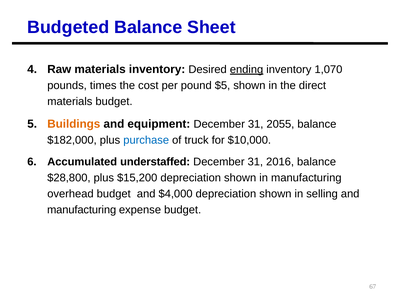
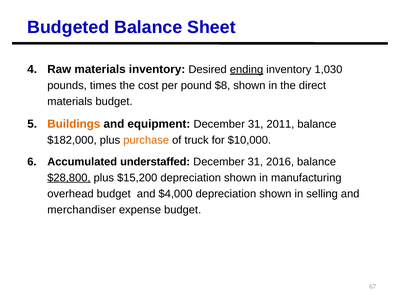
1,070: 1,070 -> 1,030
$5: $5 -> $8
2055: 2055 -> 2011
purchase colour: blue -> orange
$28,800 underline: none -> present
manufacturing at (82, 210): manufacturing -> merchandiser
